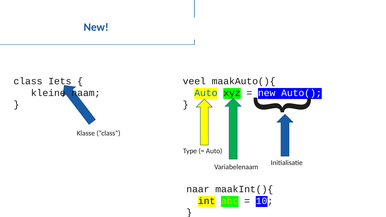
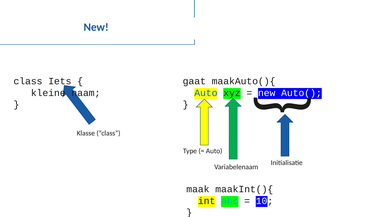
veel: veel -> gaat
naar: naar -> maak
abc colour: yellow -> light blue
